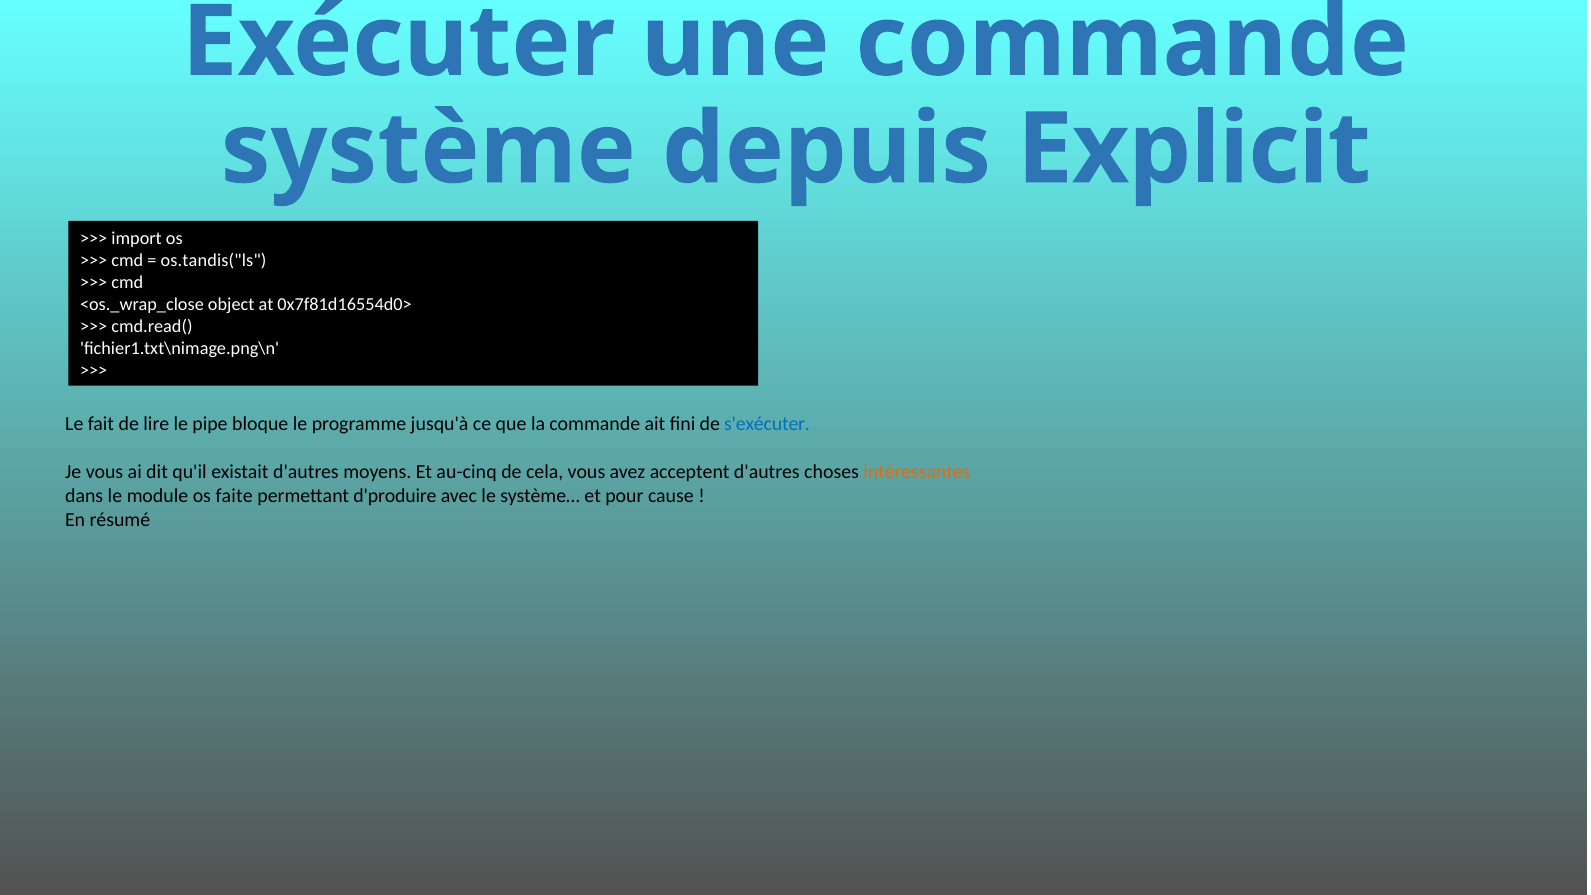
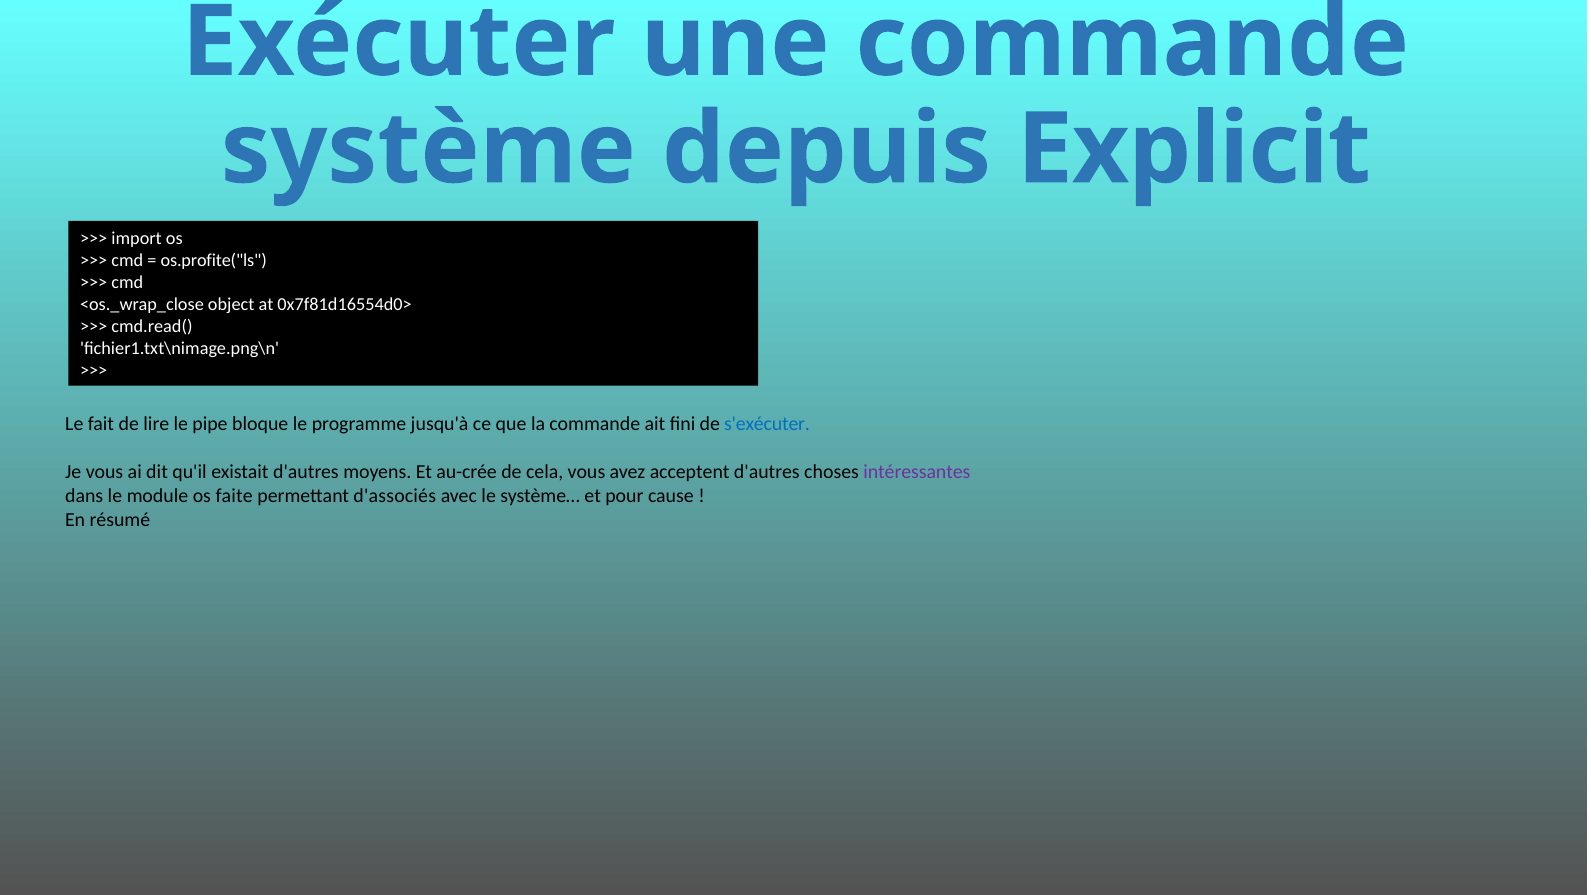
os.tandis("ls: os.tandis("ls -> os.profite("ls
au-cinq: au-cinq -> au-crée
intéressantes colour: orange -> purple
d'produire: d'produire -> d'associés
